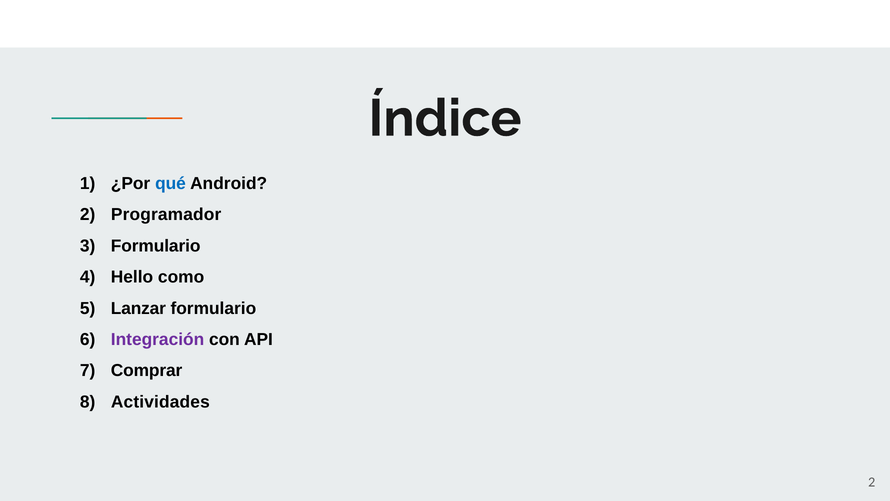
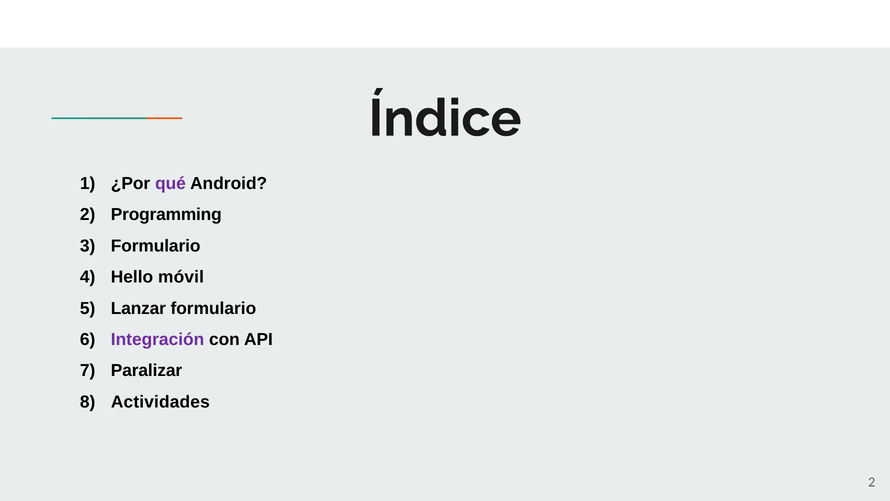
qué colour: blue -> purple
Programador: Programador -> Programming
como: como -> móvil
Comprar: Comprar -> Paralizar
